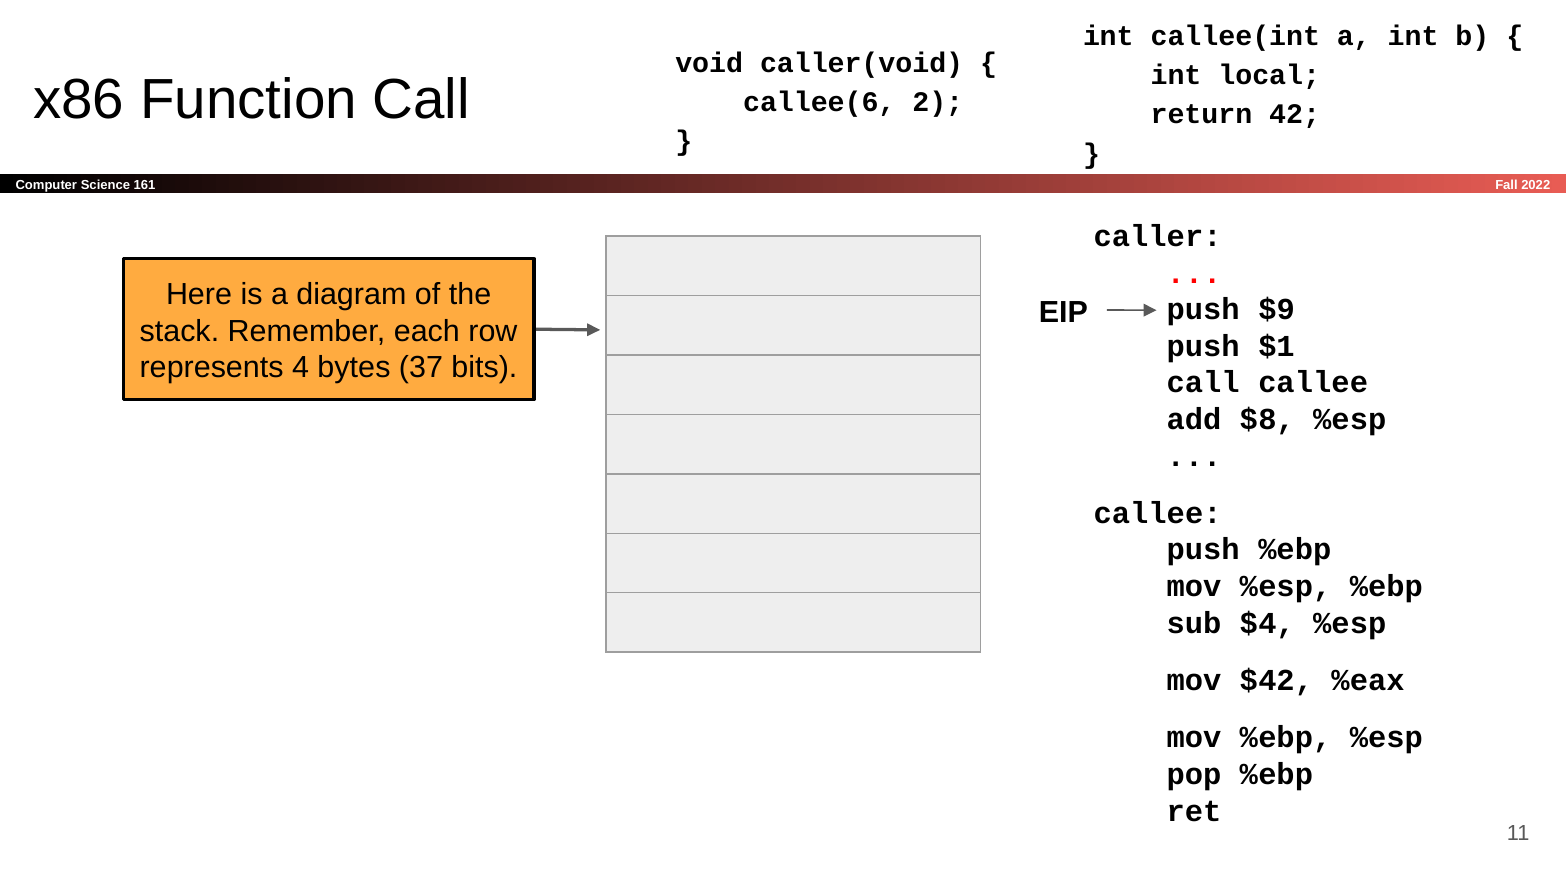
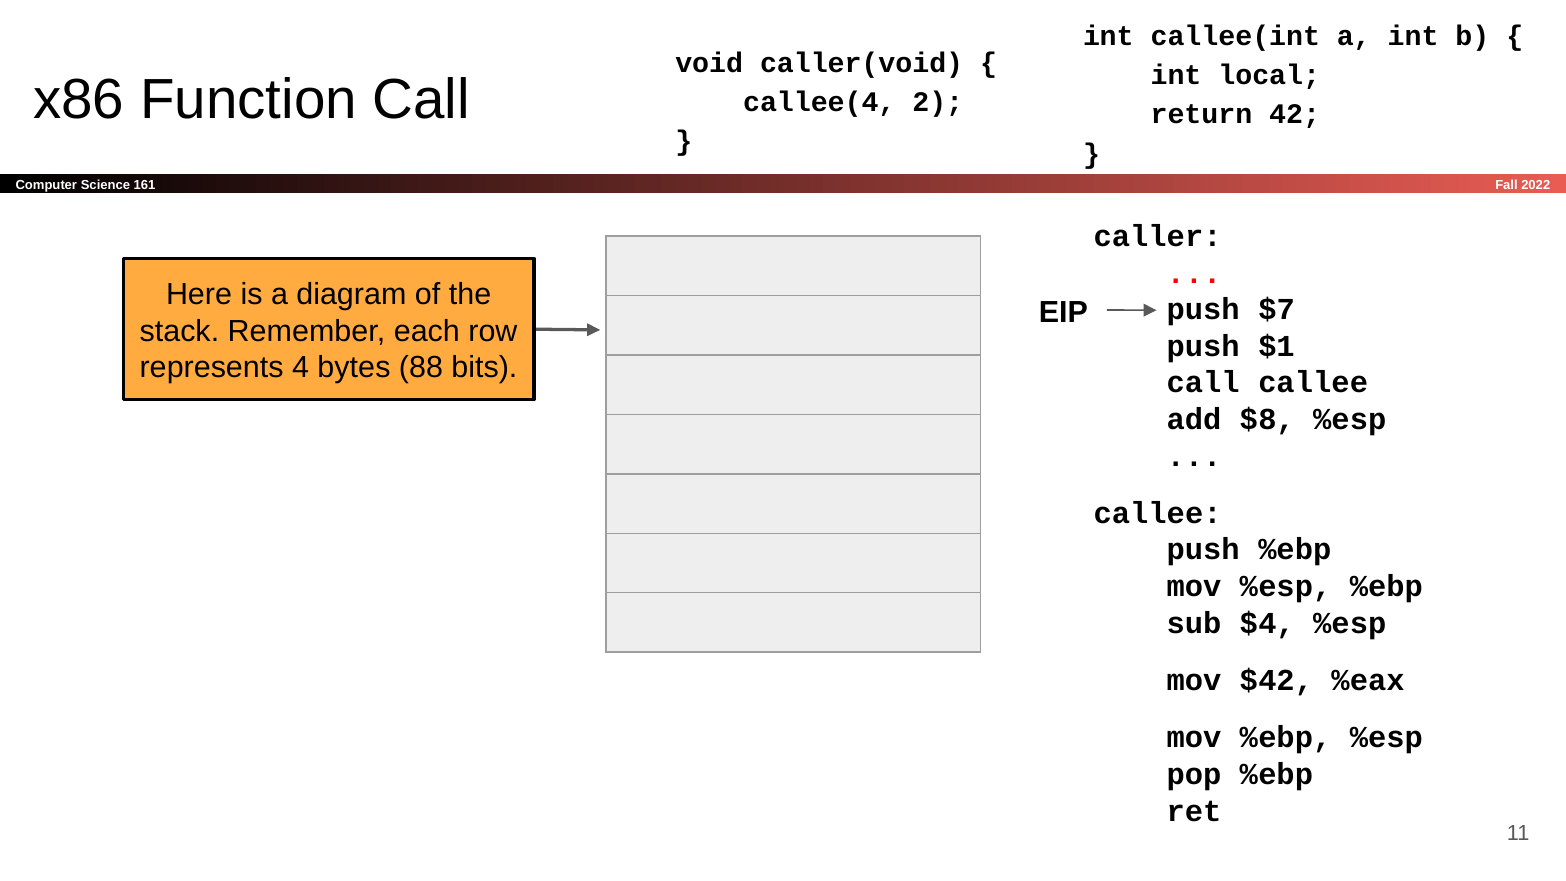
callee(6: callee(6 -> callee(4
$9: $9 -> $7
37: 37 -> 88
